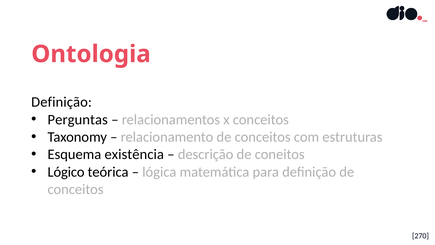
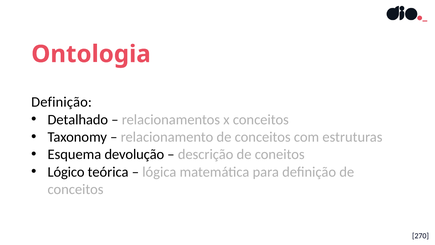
Perguntas: Perguntas -> Detalhado
existência: existência -> devolução
